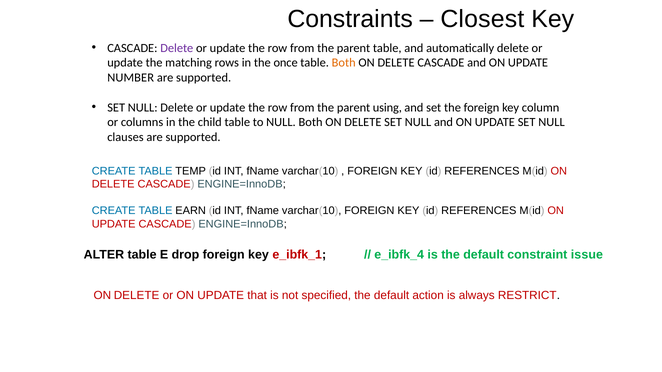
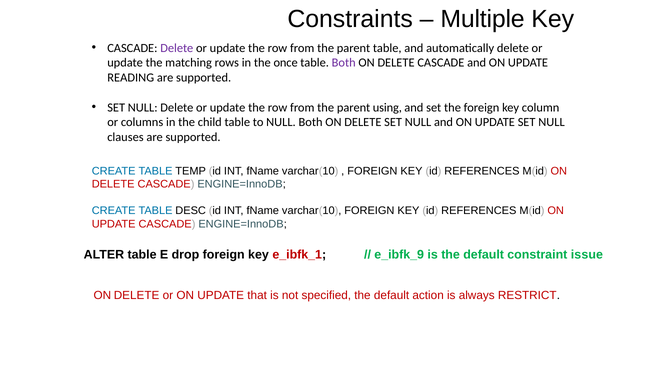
Closest: Closest -> Multiple
Both at (344, 63) colour: orange -> purple
NUMBER: NUMBER -> READING
EARN: EARN -> DESC
e_ibfk_4: e_ibfk_4 -> e_ibfk_9
